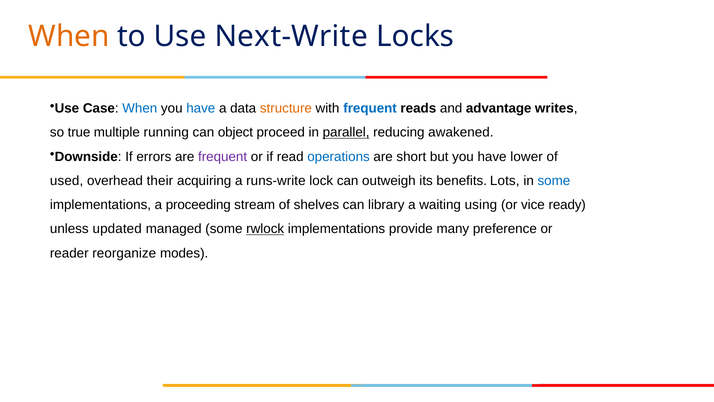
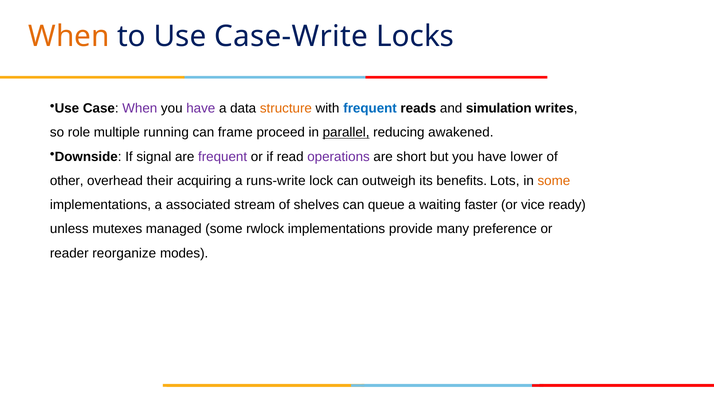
Next-Write: Next-Write -> Case-Write
When at (140, 108) colour: blue -> purple
have at (201, 108) colour: blue -> purple
advantage: advantage -> simulation
true: true -> role
object: object -> frame
errors: errors -> signal
operations colour: blue -> purple
used: used -> other
some at (554, 181) colour: blue -> orange
proceeding: proceeding -> associated
library: library -> queue
using: using -> faster
updated: updated -> mutexes
rwlock underline: present -> none
